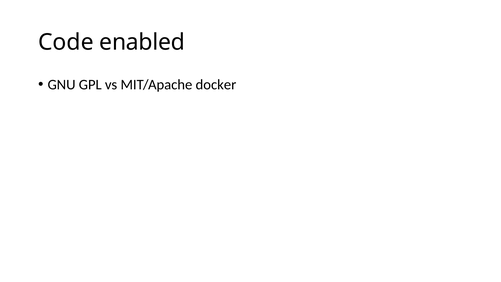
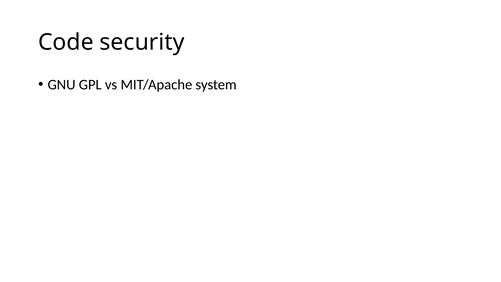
enabled: enabled -> security
docker: docker -> system
